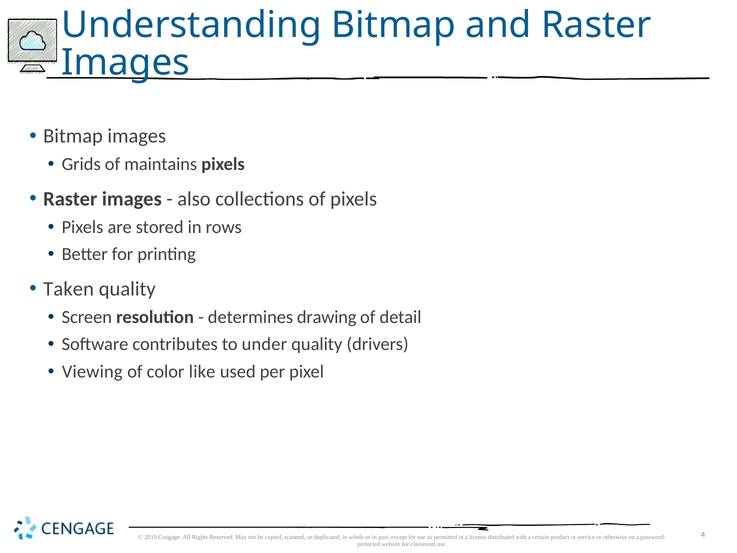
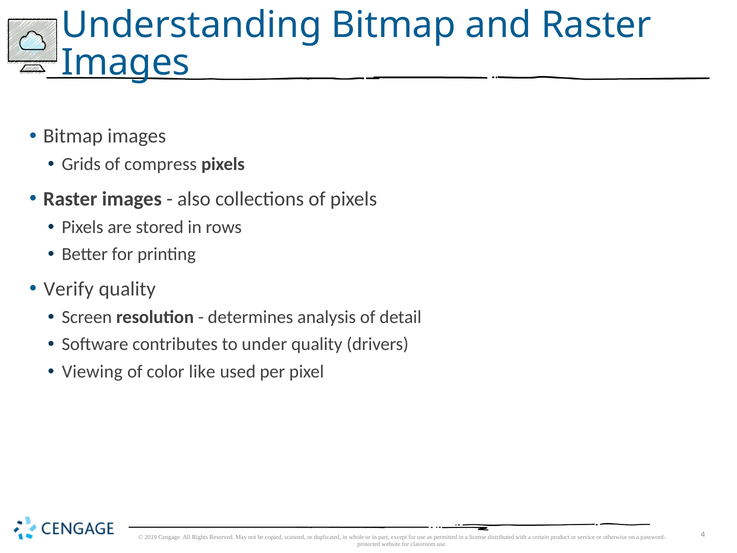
maintains: maintains -> compress
Taken: Taken -> Verify
drawing: drawing -> analysis
